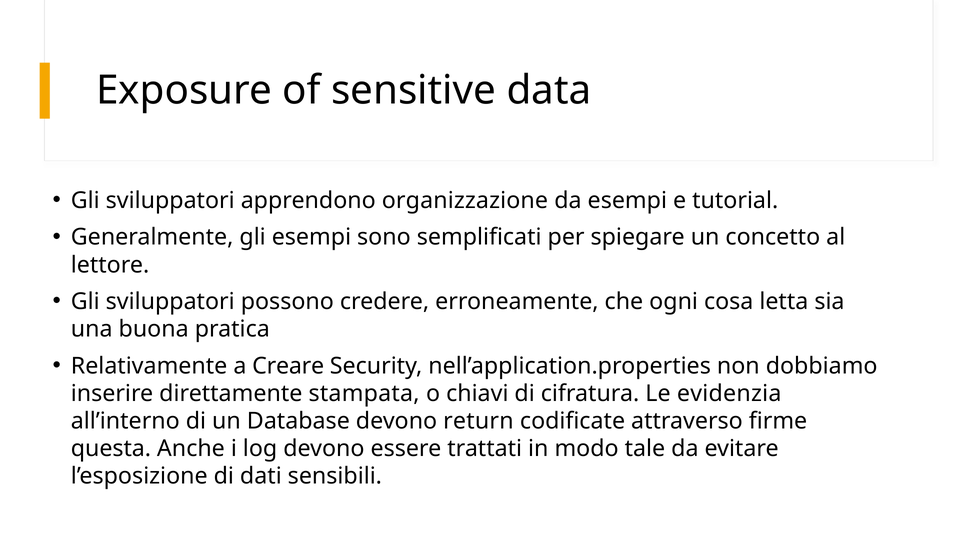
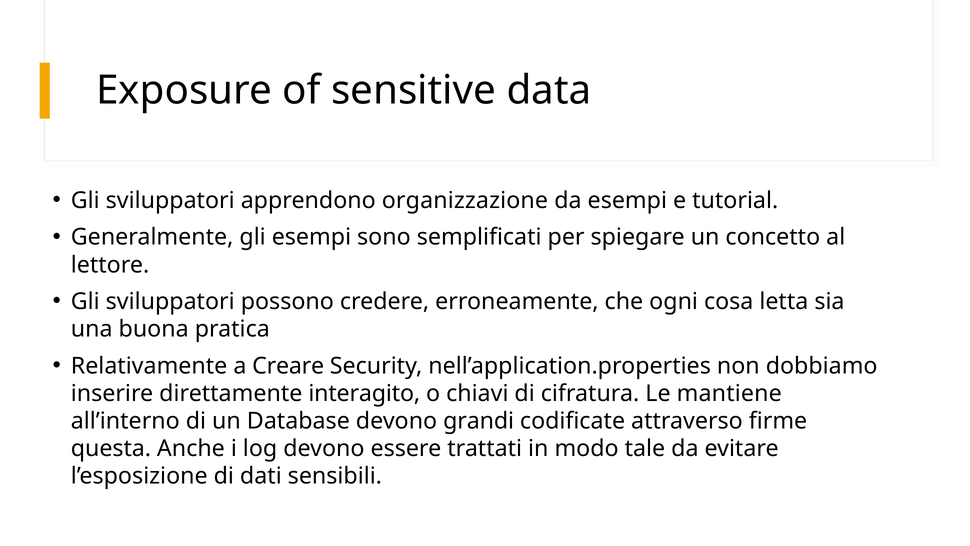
stampata: stampata -> interagito
evidenzia: evidenzia -> mantiene
return: return -> grandi
